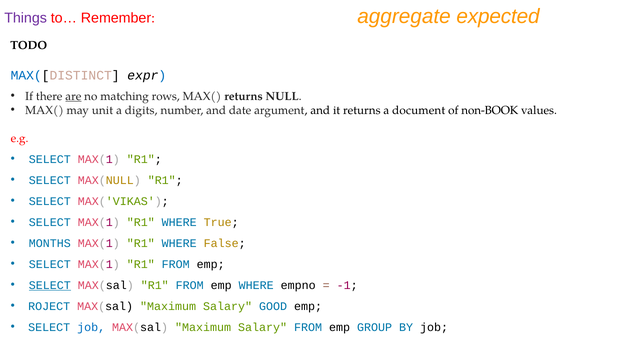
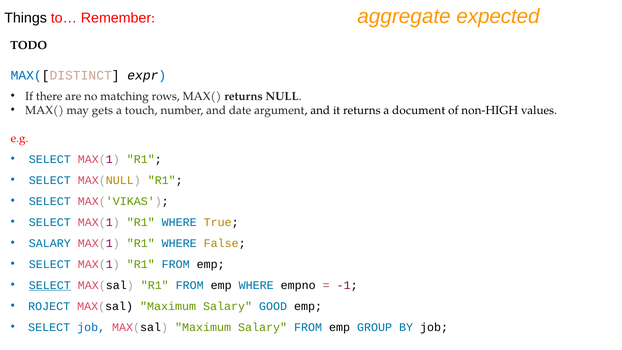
Things colour: purple -> black
are underline: present -> none
unit: unit -> gets
digits: digits -> touch
non-BOOK: non-BOOK -> non-HIGH
MONTHS at (50, 243): MONTHS -> SALARY
